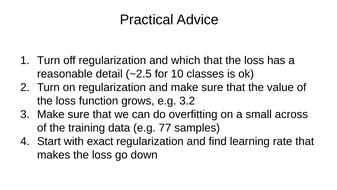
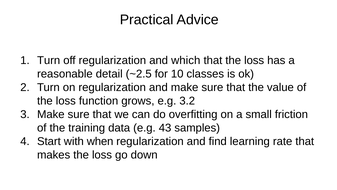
across: across -> friction
77: 77 -> 43
exact: exact -> when
